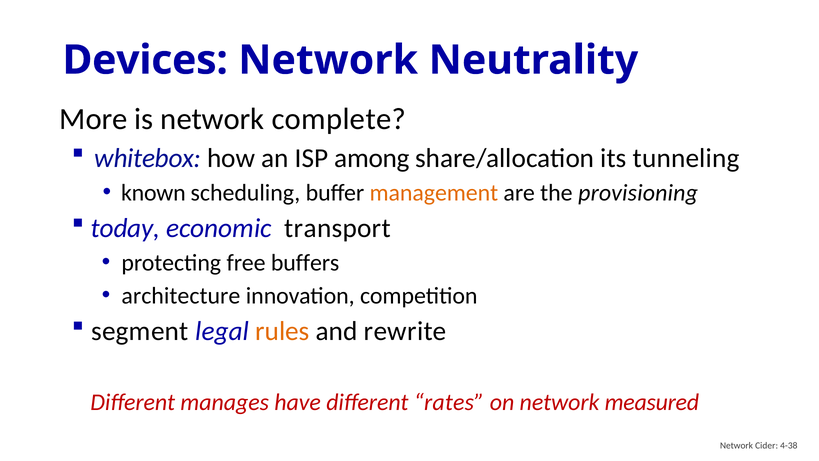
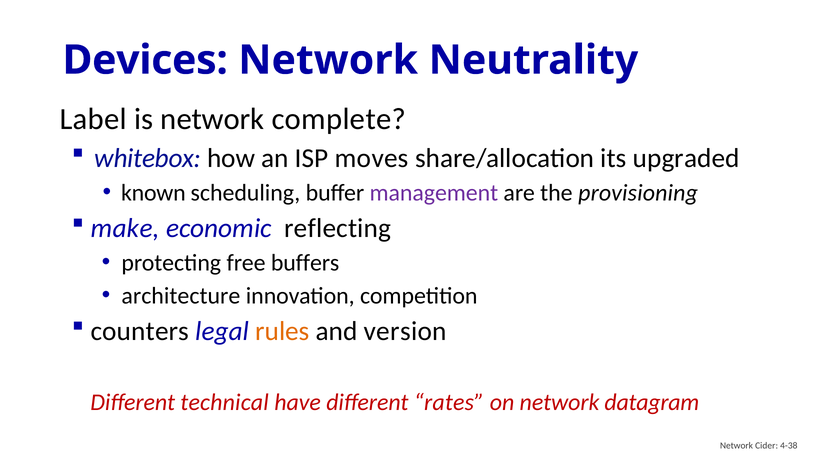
More: More -> Label
among: among -> moves
tunneling: tunneling -> upgraded
management colour: orange -> purple
today: today -> make
transport: transport -> reflecting
segment: segment -> counters
rewrite: rewrite -> version
manages: manages -> technical
measured: measured -> datagram
